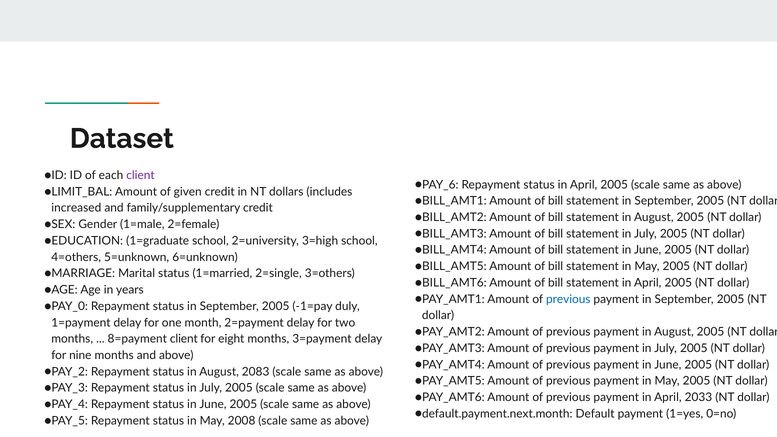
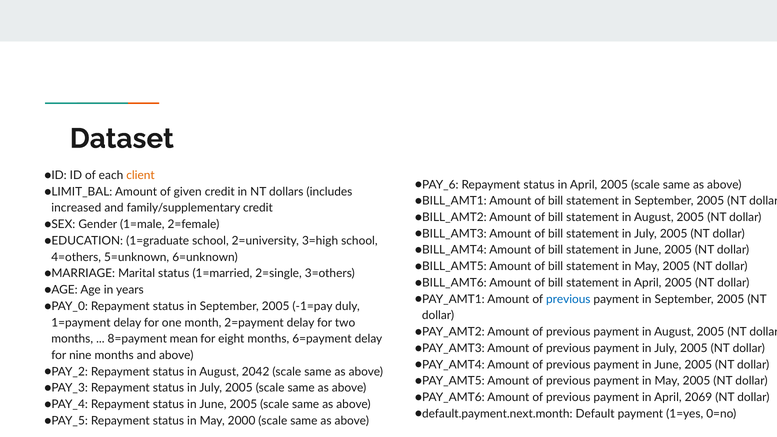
client at (140, 175) colour: purple -> orange
8=payment client: client -> mean
3=payment: 3=payment -> 6=payment
2083: 2083 -> 2042
2033: 2033 -> 2069
2008: 2008 -> 2000
